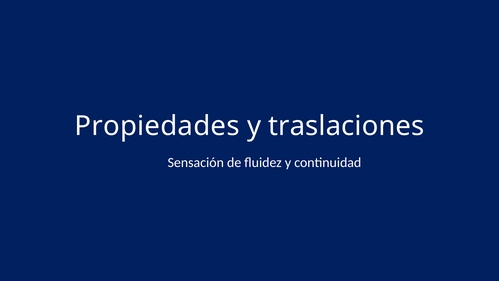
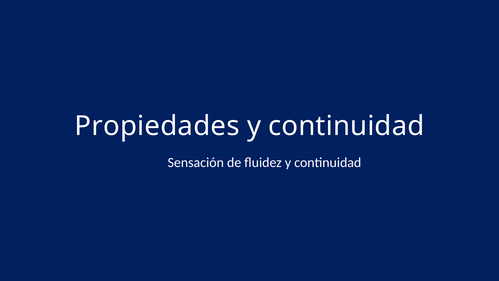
traslaciones at (346, 126): traslaciones -> continuidad
